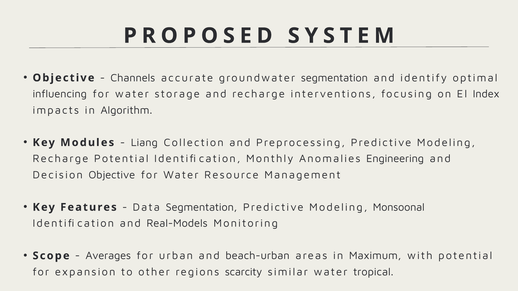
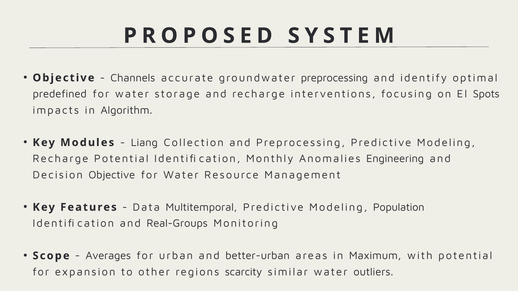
groundwater segmentation: segmentation -> preprocessing
influencing: influencing -> predefined
Index: Index -> Spots
Data Segmentation: Segmentation -> Multitemporal
Monsoonal: Monsoonal -> Population
Real-Models: Real-Models -> Real-Groups
beach-urban: beach-urban -> better-urban
tropical: tropical -> outliers
